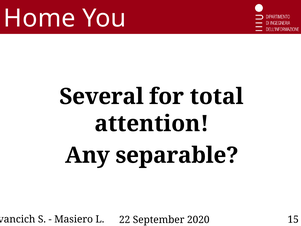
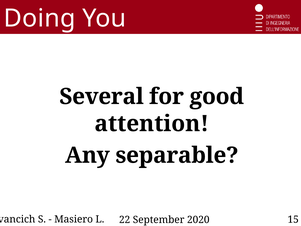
Home: Home -> Doing
total: total -> good
